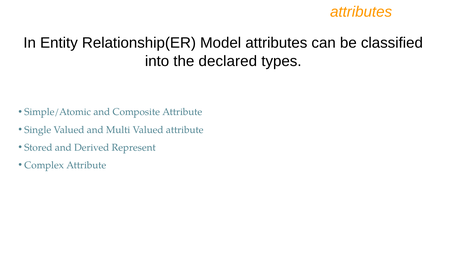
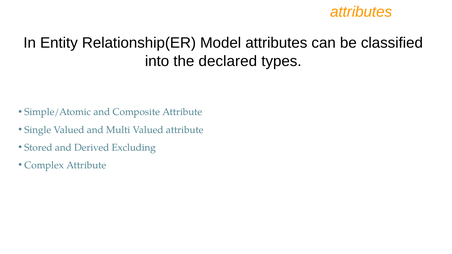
Represent: Represent -> Excluding
